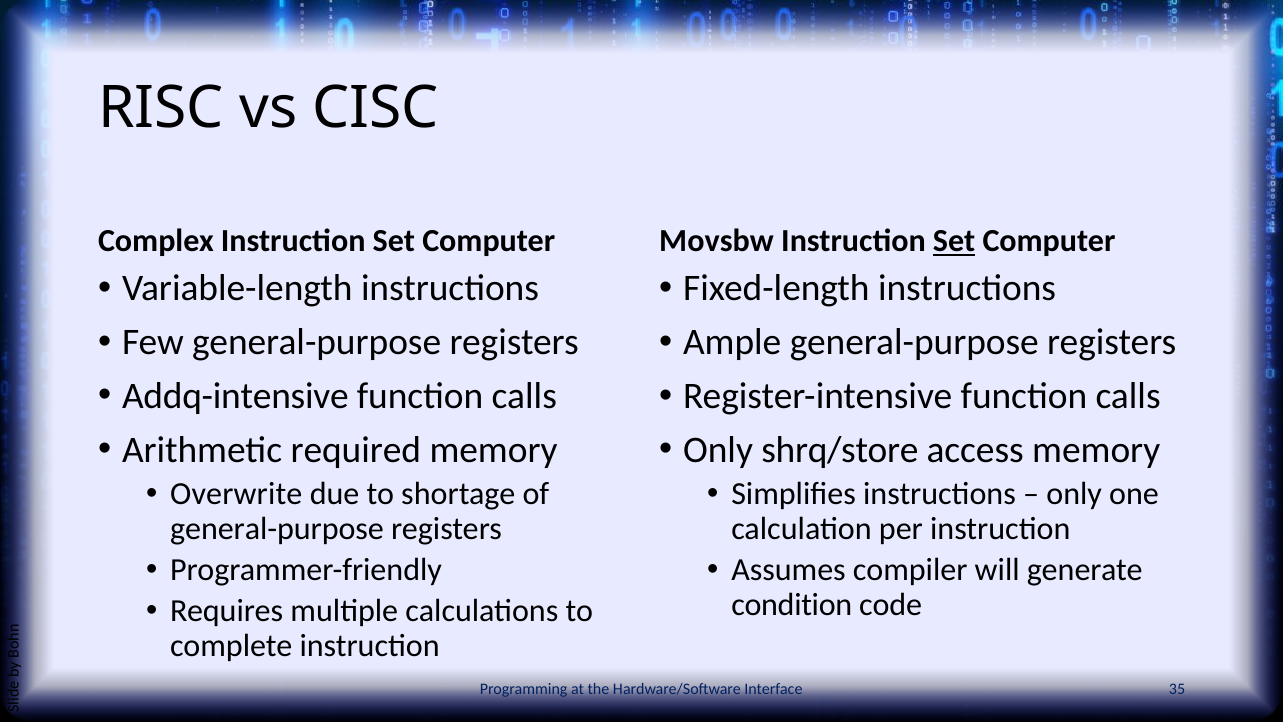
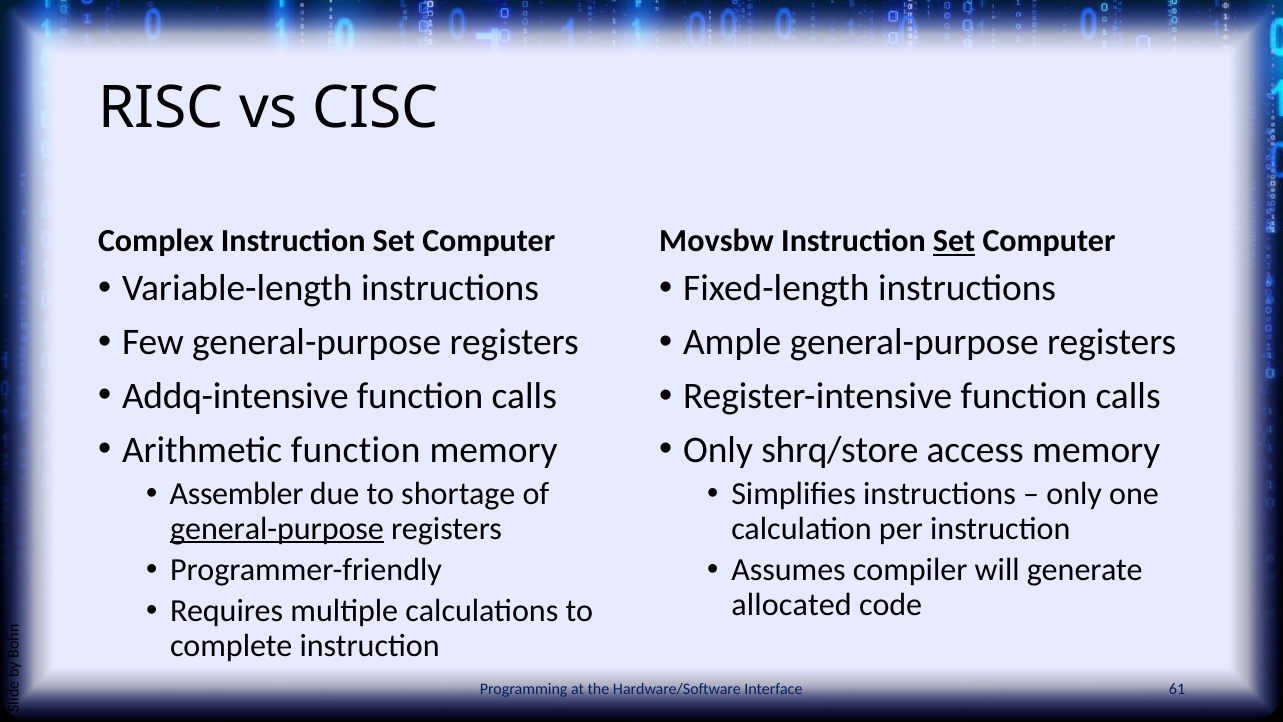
Arithmetic required: required -> function
Overwrite: Overwrite -> Assembler
general-purpose at (277, 528) underline: none -> present
condition: condition -> allocated
35: 35 -> 61
